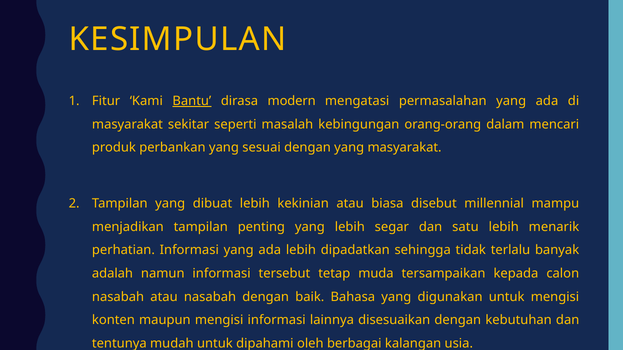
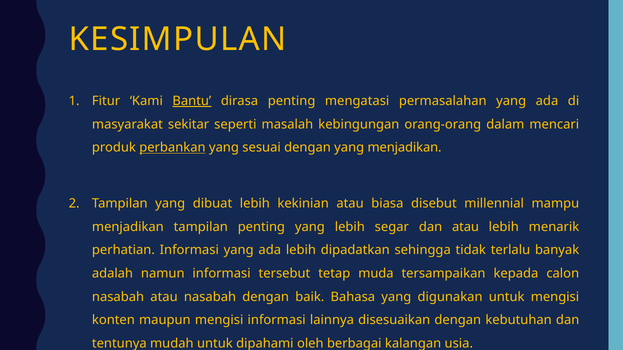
dirasa modern: modern -> penting
perbankan underline: none -> present
yang masyarakat: masyarakat -> menjadikan
dan satu: satu -> atau
